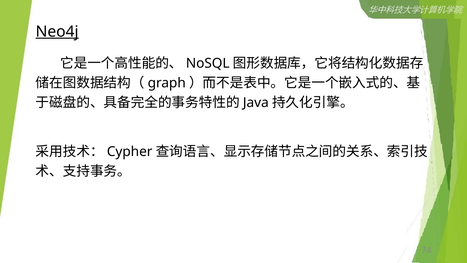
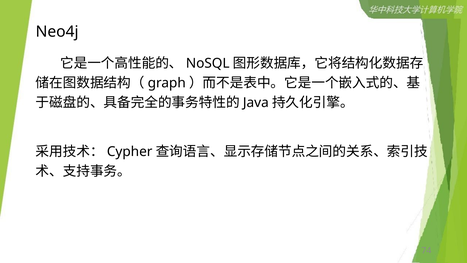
Neo4j underline: present -> none
